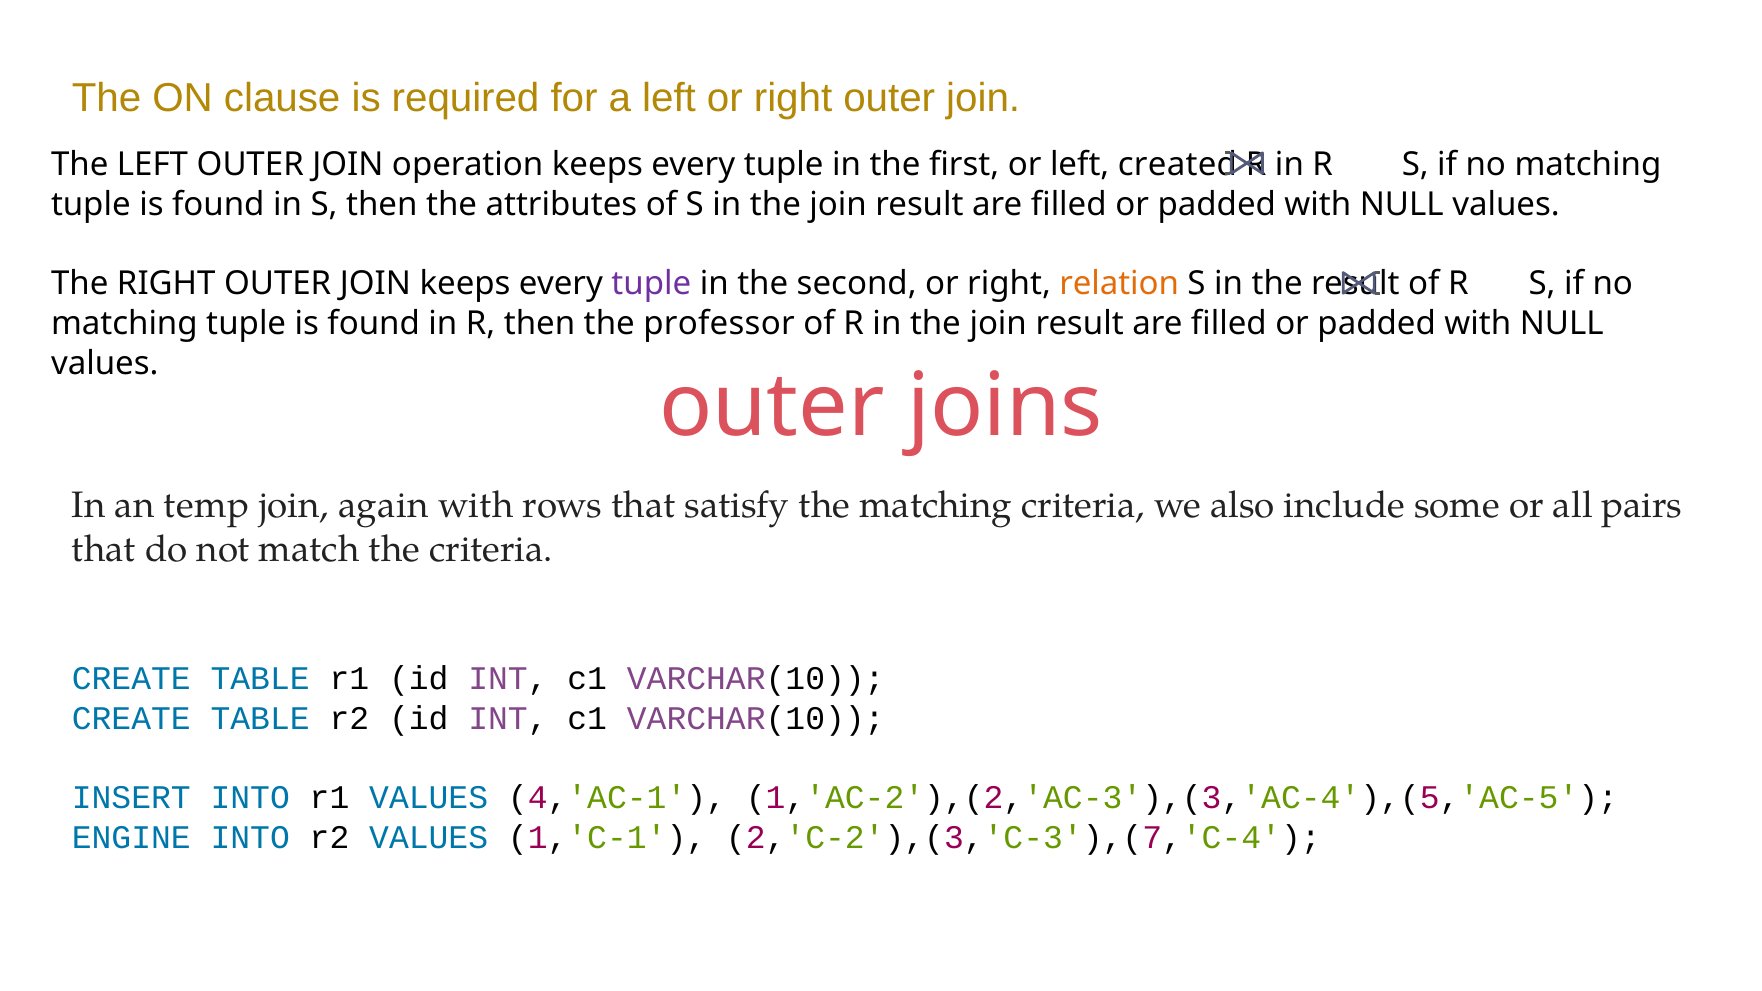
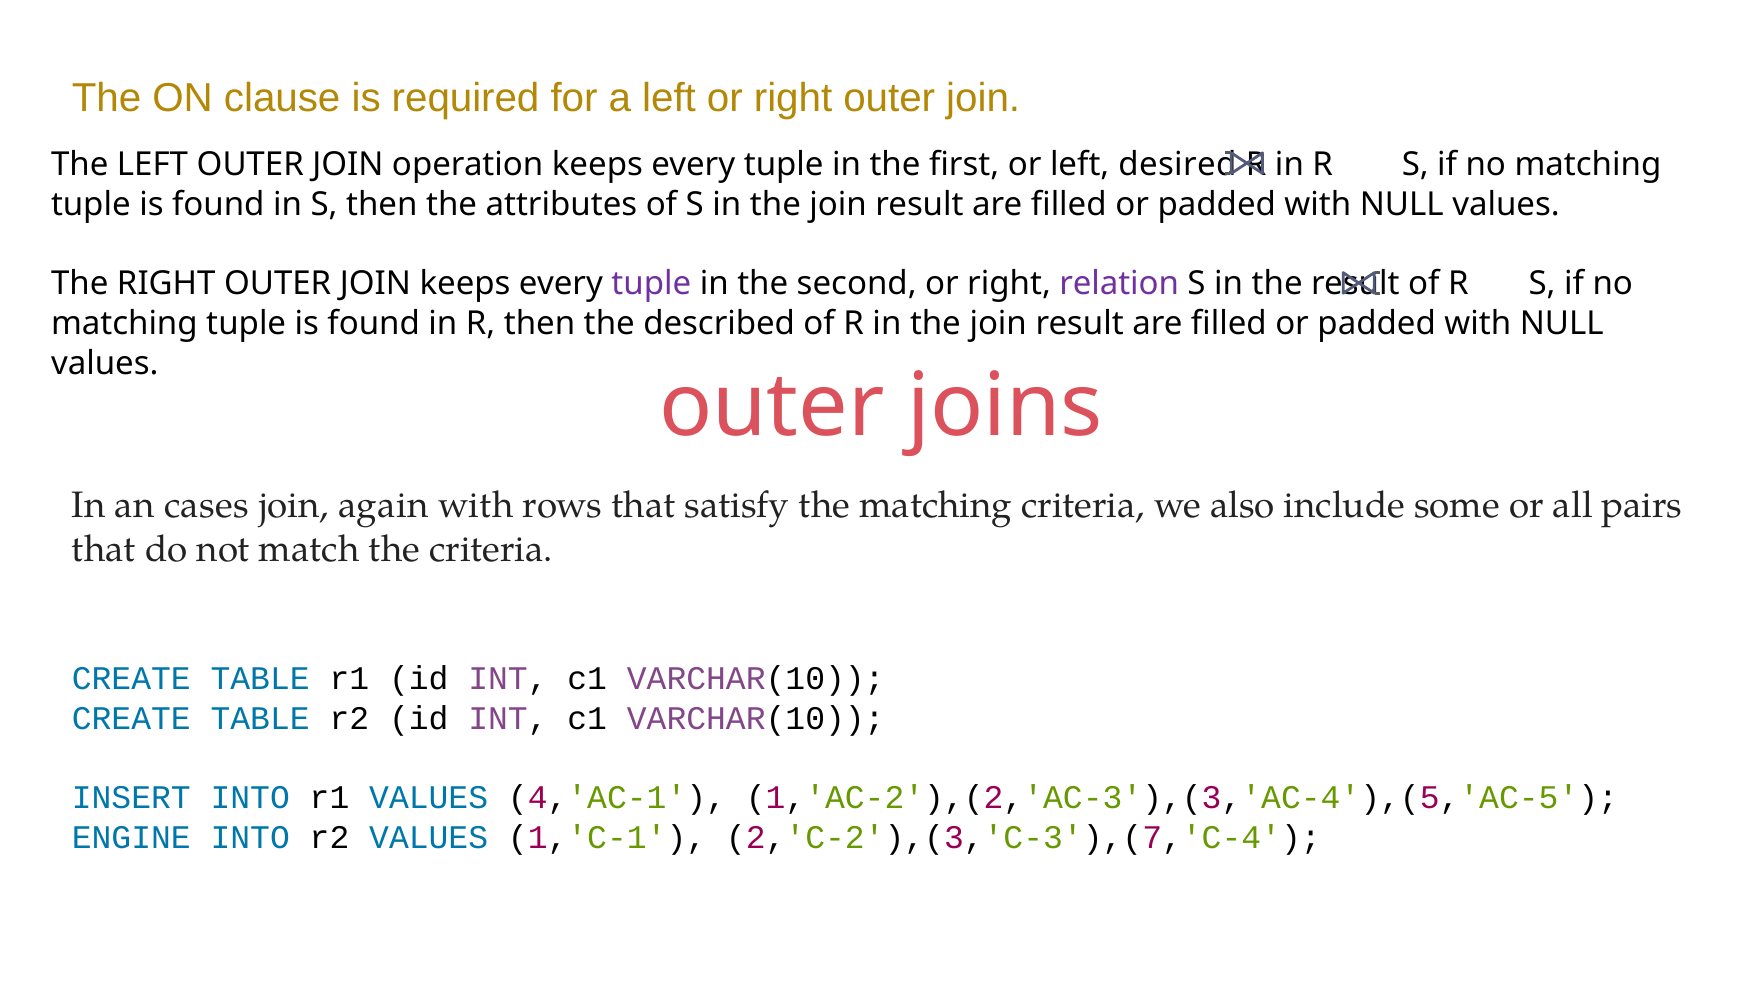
created: created -> desired
relation colour: orange -> purple
professor: professor -> described
temp: temp -> cases
